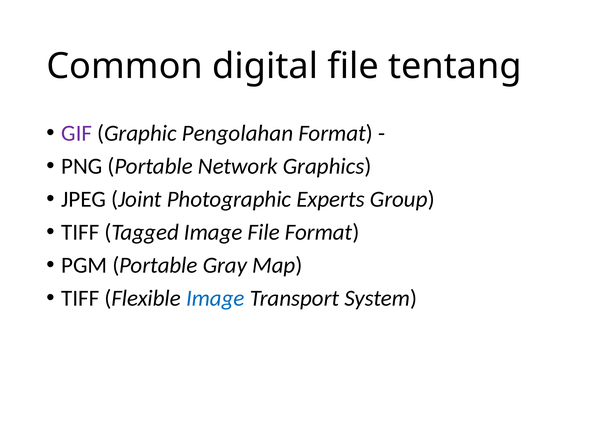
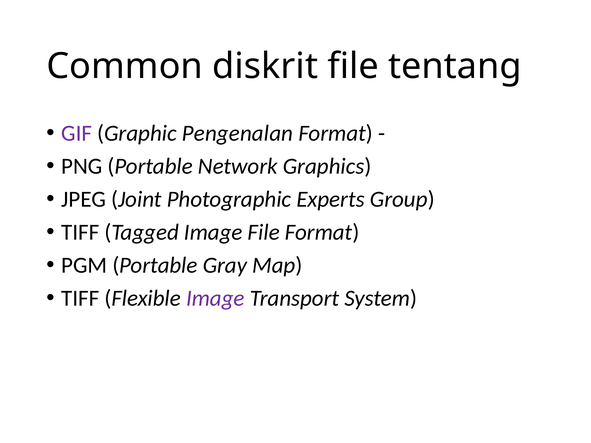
digital: digital -> diskrit
Pengolahan: Pengolahan -> Pengenalan
Image at (215, 298) colour: blue -> purple
